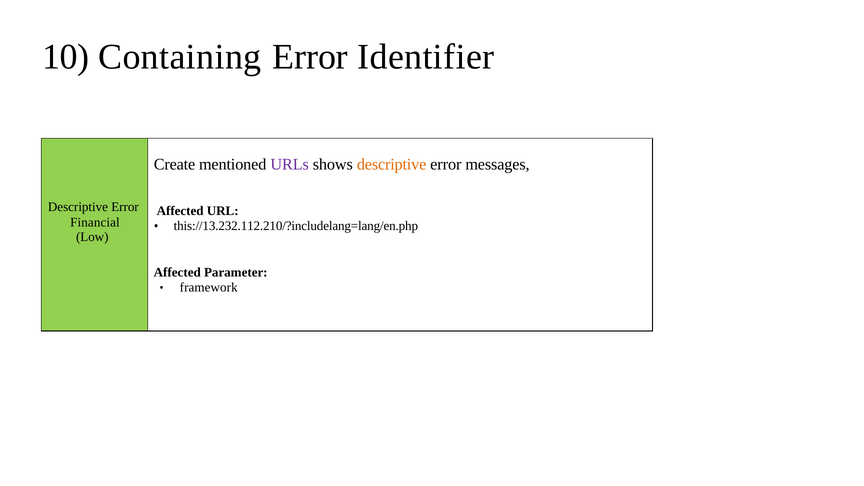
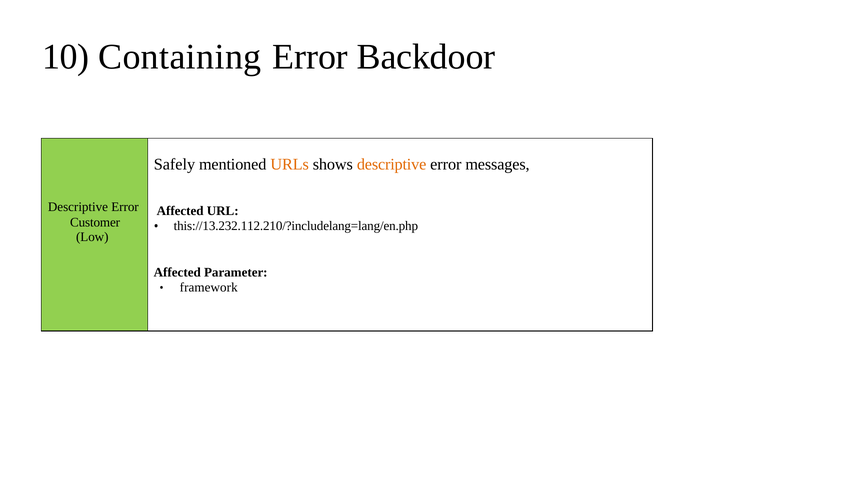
Identifier: Identifier -> Backdoor
Create: Create -> Safely
URLs colour: purple -> orange
Financial: Financial -> Customer
